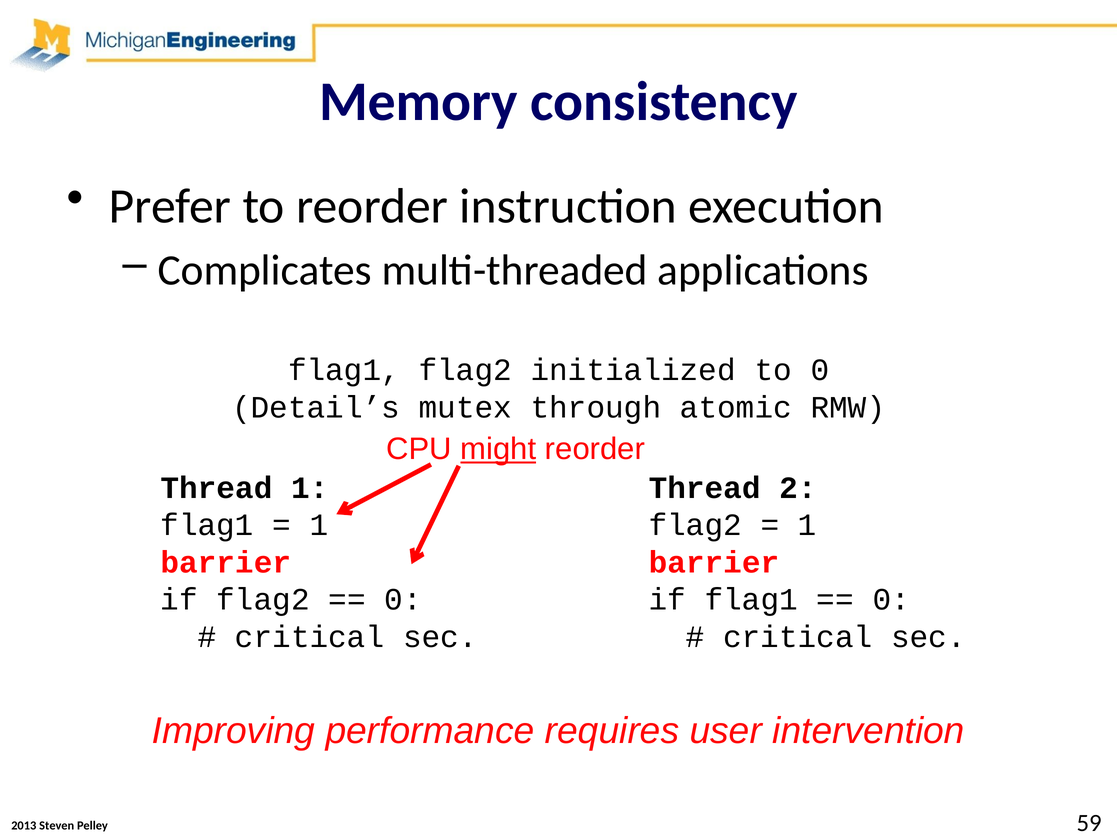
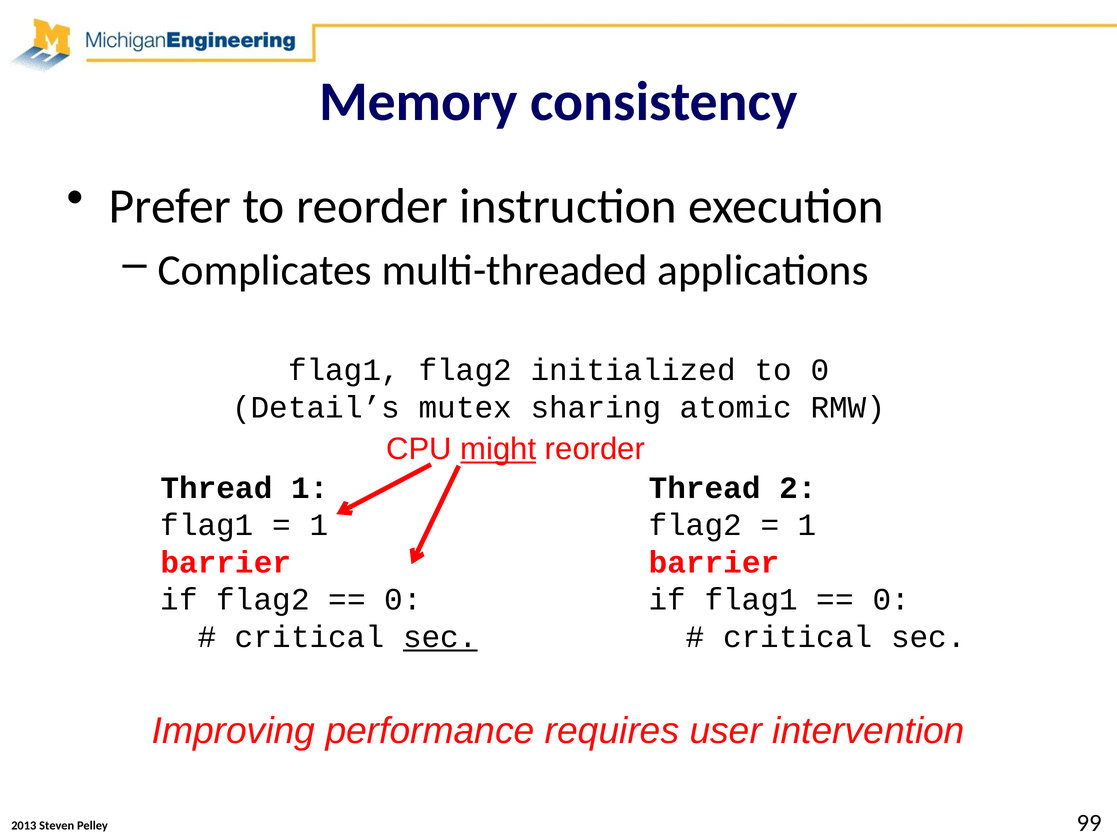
through: through -> sharing
sec at (440, 637) underline: none -> present
59: 59 -> 99
